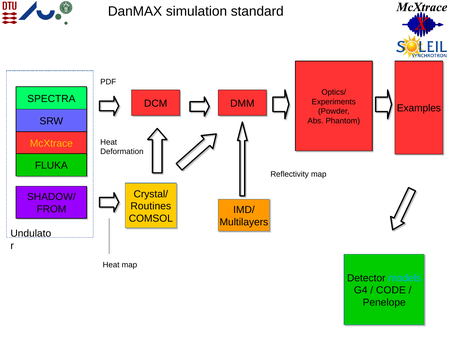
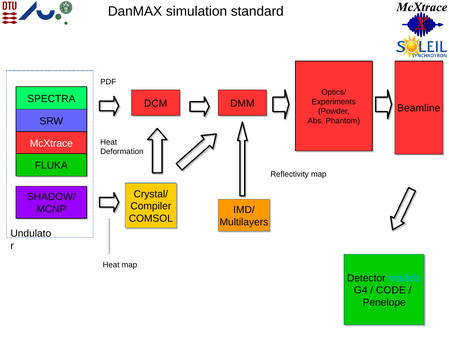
Examples: Examples -> Beamline
McXtrace colour: yellow -> white
Routines: Routines -> Compiler
FROM: FROM -> MCNP
